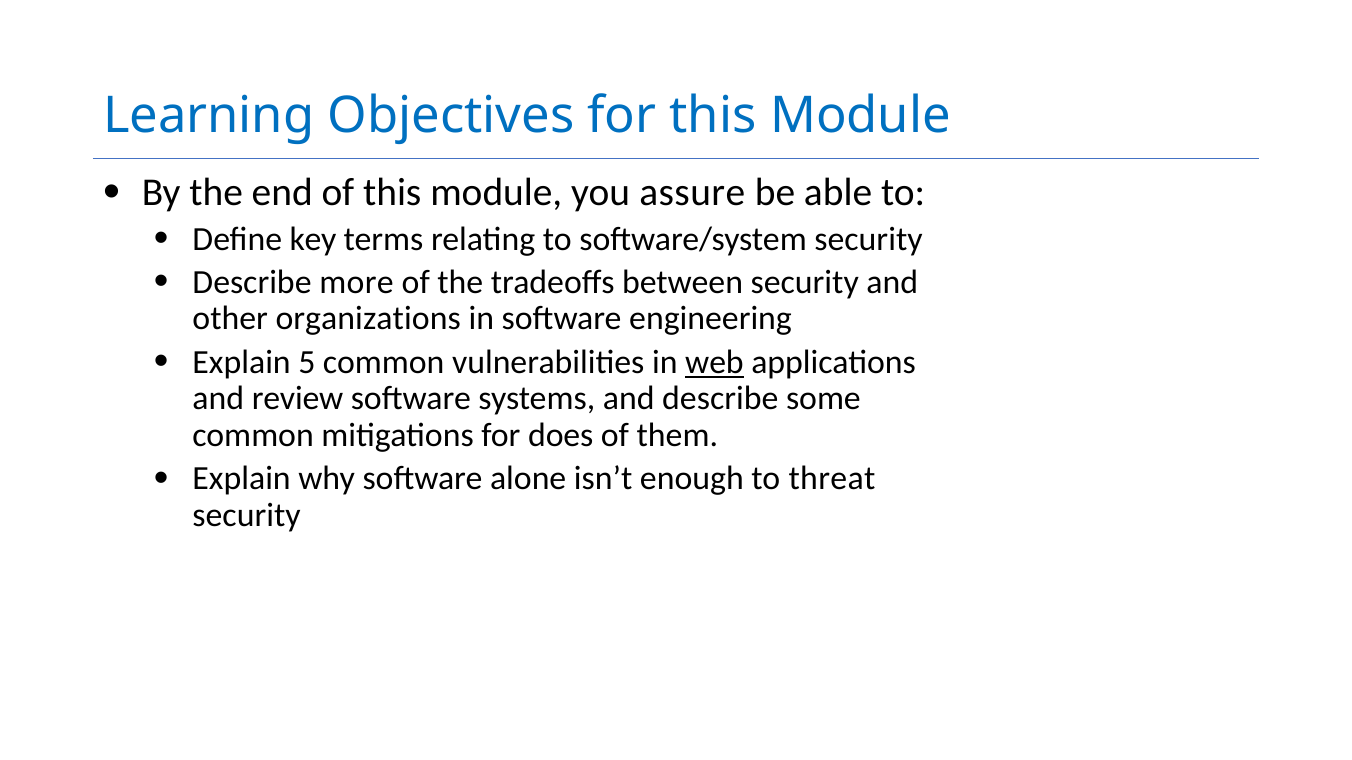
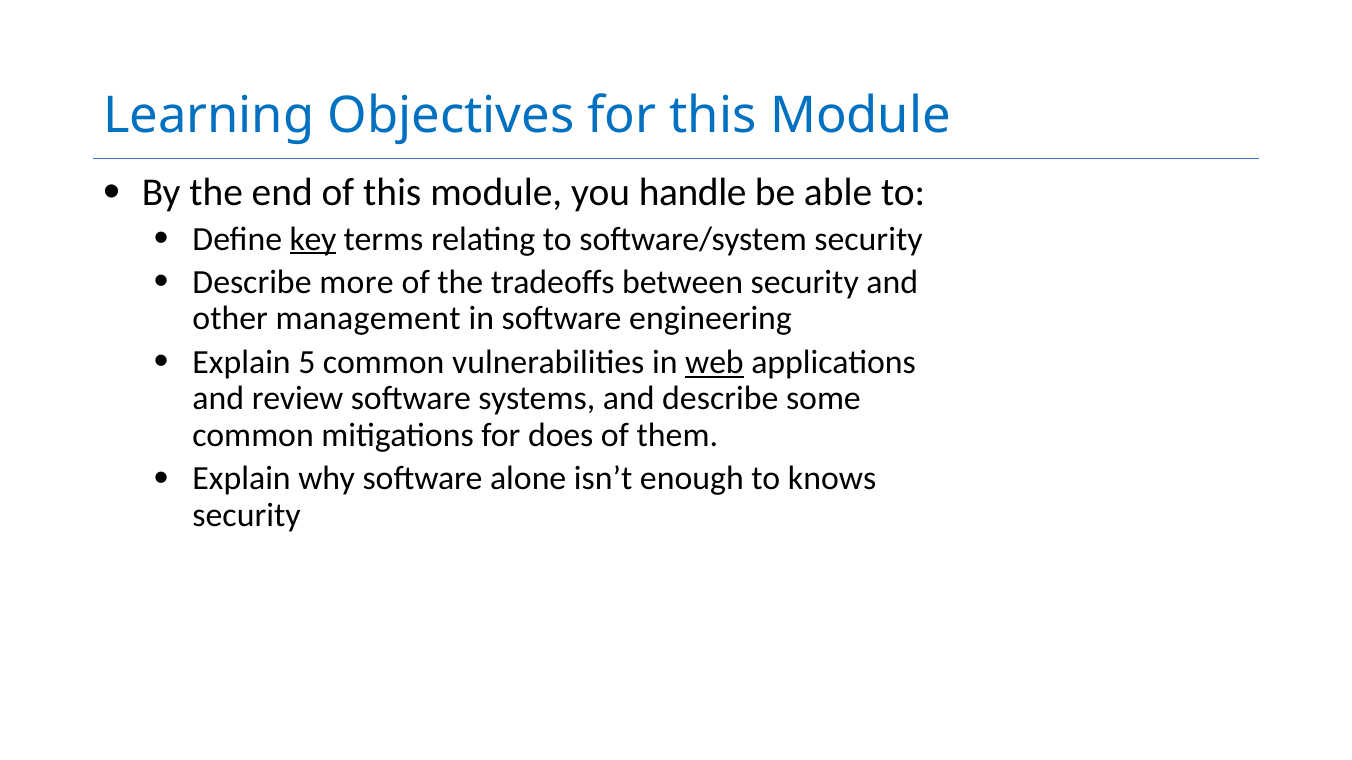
assure: assure -> handle
key underline: none -> present
organizations: organizations -> management
threat: threat -> knows
